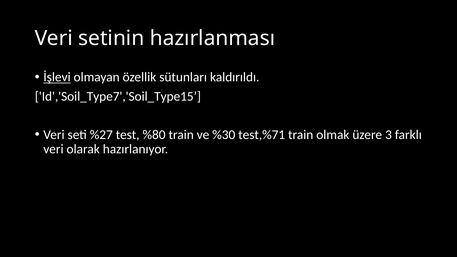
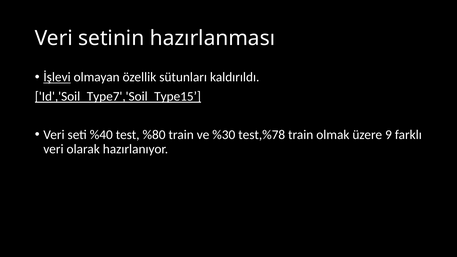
Id','Soil_Type7','Soil_Type15 underline: none -> present
%27: %27 -> %40
test,%71: test,%71 -> test,%78
3: 3 -> 9
